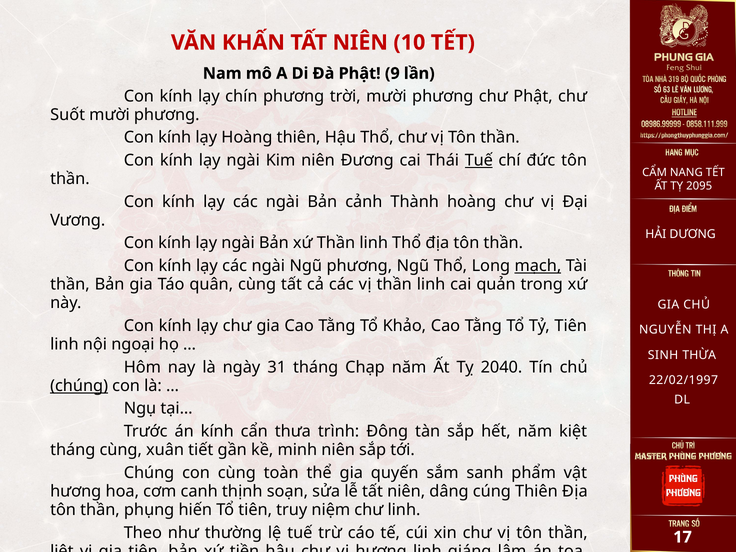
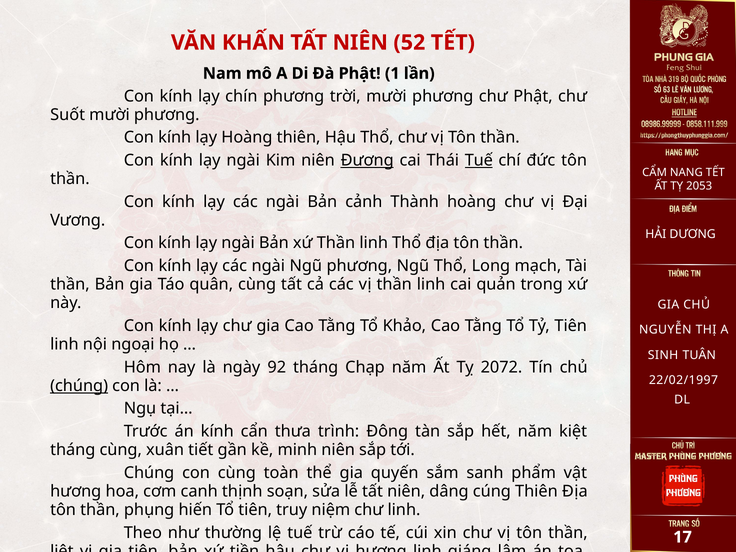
10: 10 -> 52
9: 9 -> 1
Đương underline: none -> present
2095: 2095 -> 2053
mạch underline: present -> none
THỪA: THỪA -> TUÂN
31: 31 -> 92
2040: 2040 -> 2072
